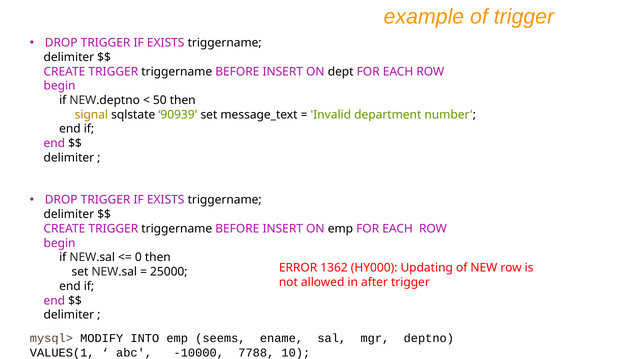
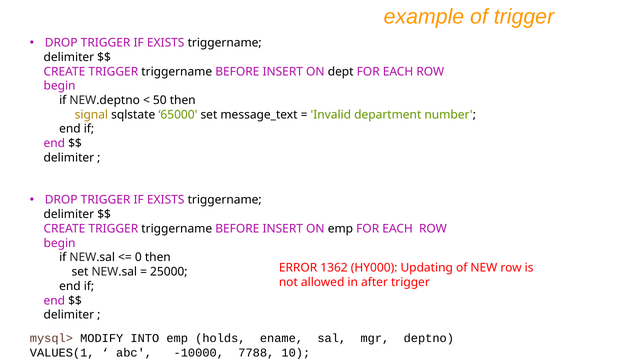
90939: 90939 -> 65000
seems: seems -> holds
